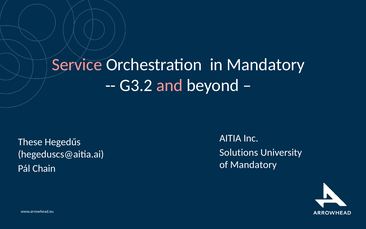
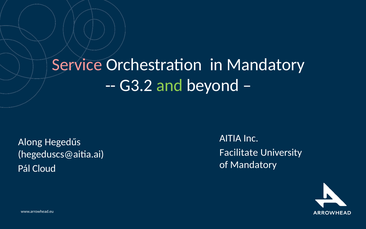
and colour: pink -> light green
These: These -> Along
Solutions: Solutions -> Facilitate
Chain: Chain -> Cloud
